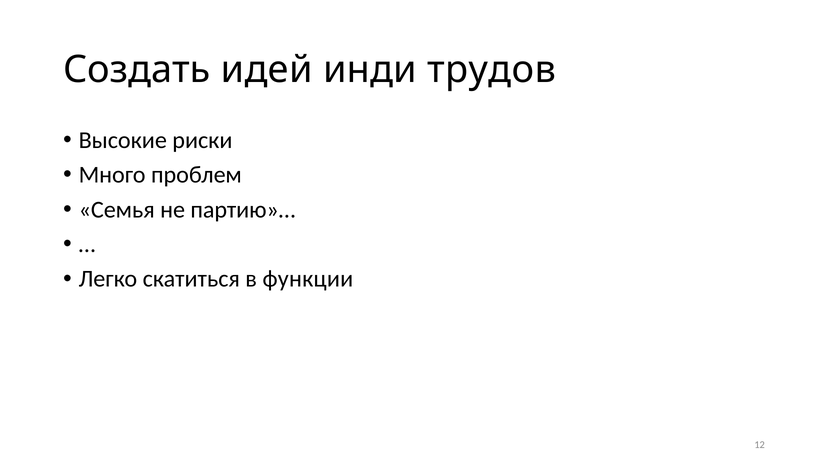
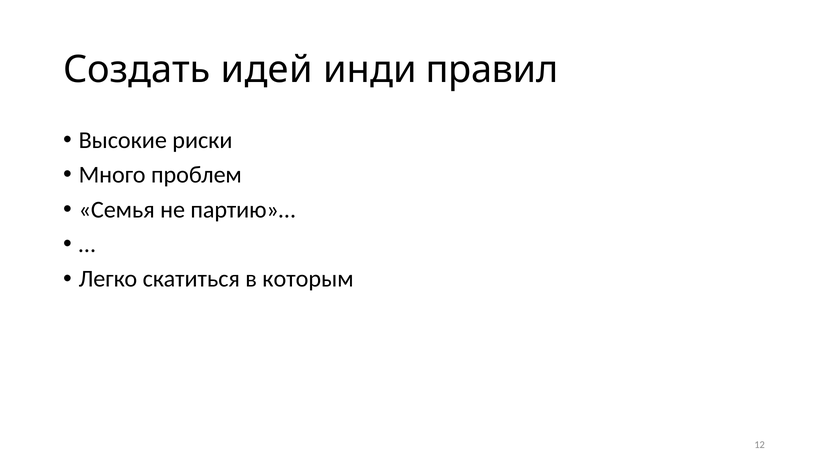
трудов: трудов -> правил
функции: функции -> которым
